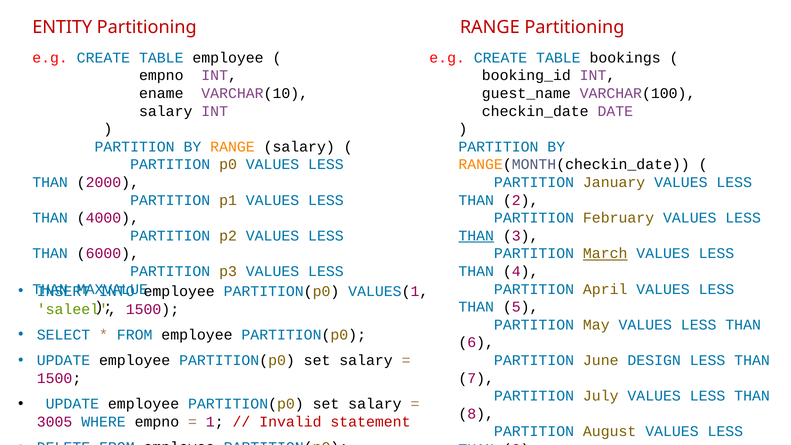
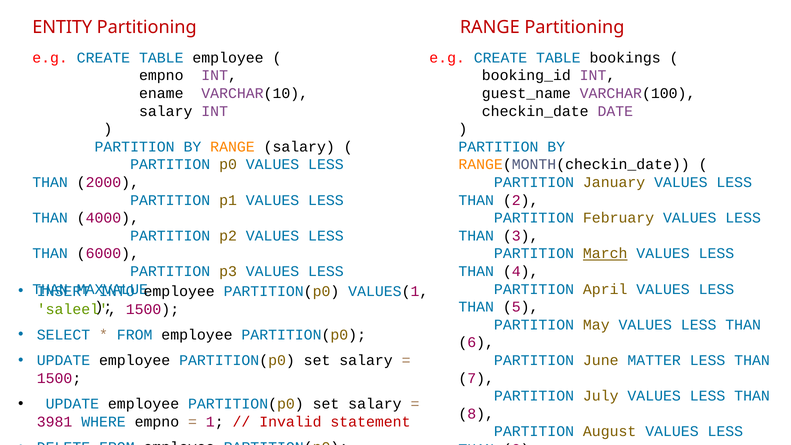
THAN at (476, 236) underline: present -> none
DESIGN: DESIGN -> MATTER
3005: 3005 -> 3981
